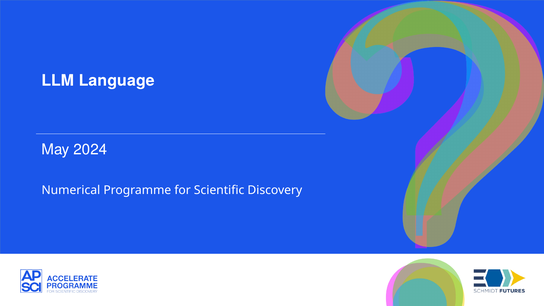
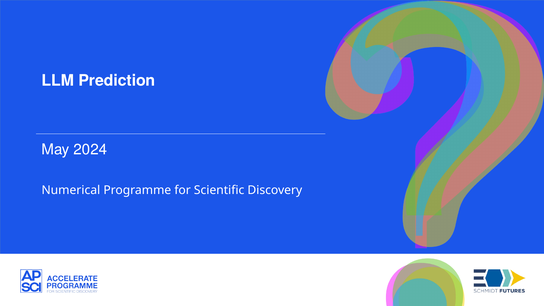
Language: Language -> Prediction
